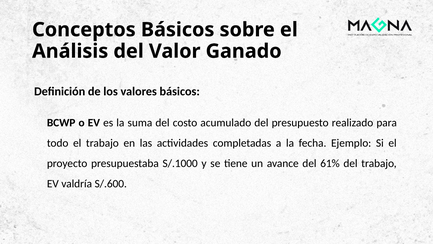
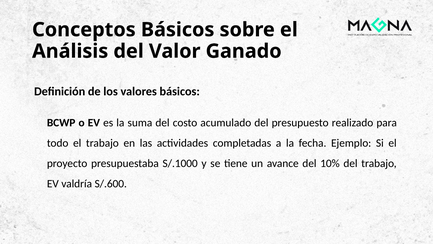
61%: 61% -> 10%
